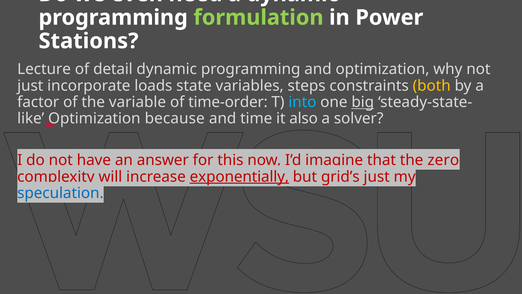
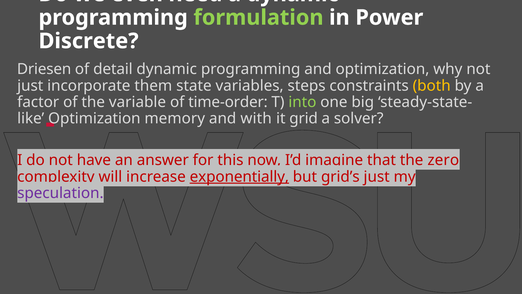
Stations: Stations -> Discrete
Lecture: Lecture -> Driesen
loads: loads -> them
into colour: light blue -> light green
big underline: present -> none
because: because -> memory
time: time -> with
also: also -> grid
speculation colour: blue -> purple
